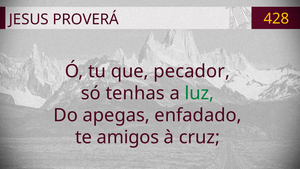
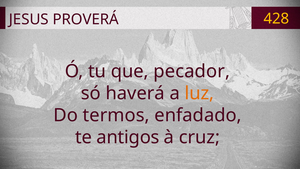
tenhas: tenhas -> haverá
luz colour: green -> orange
apegas: apegas -> termos
amigos: amigos -> antigos
